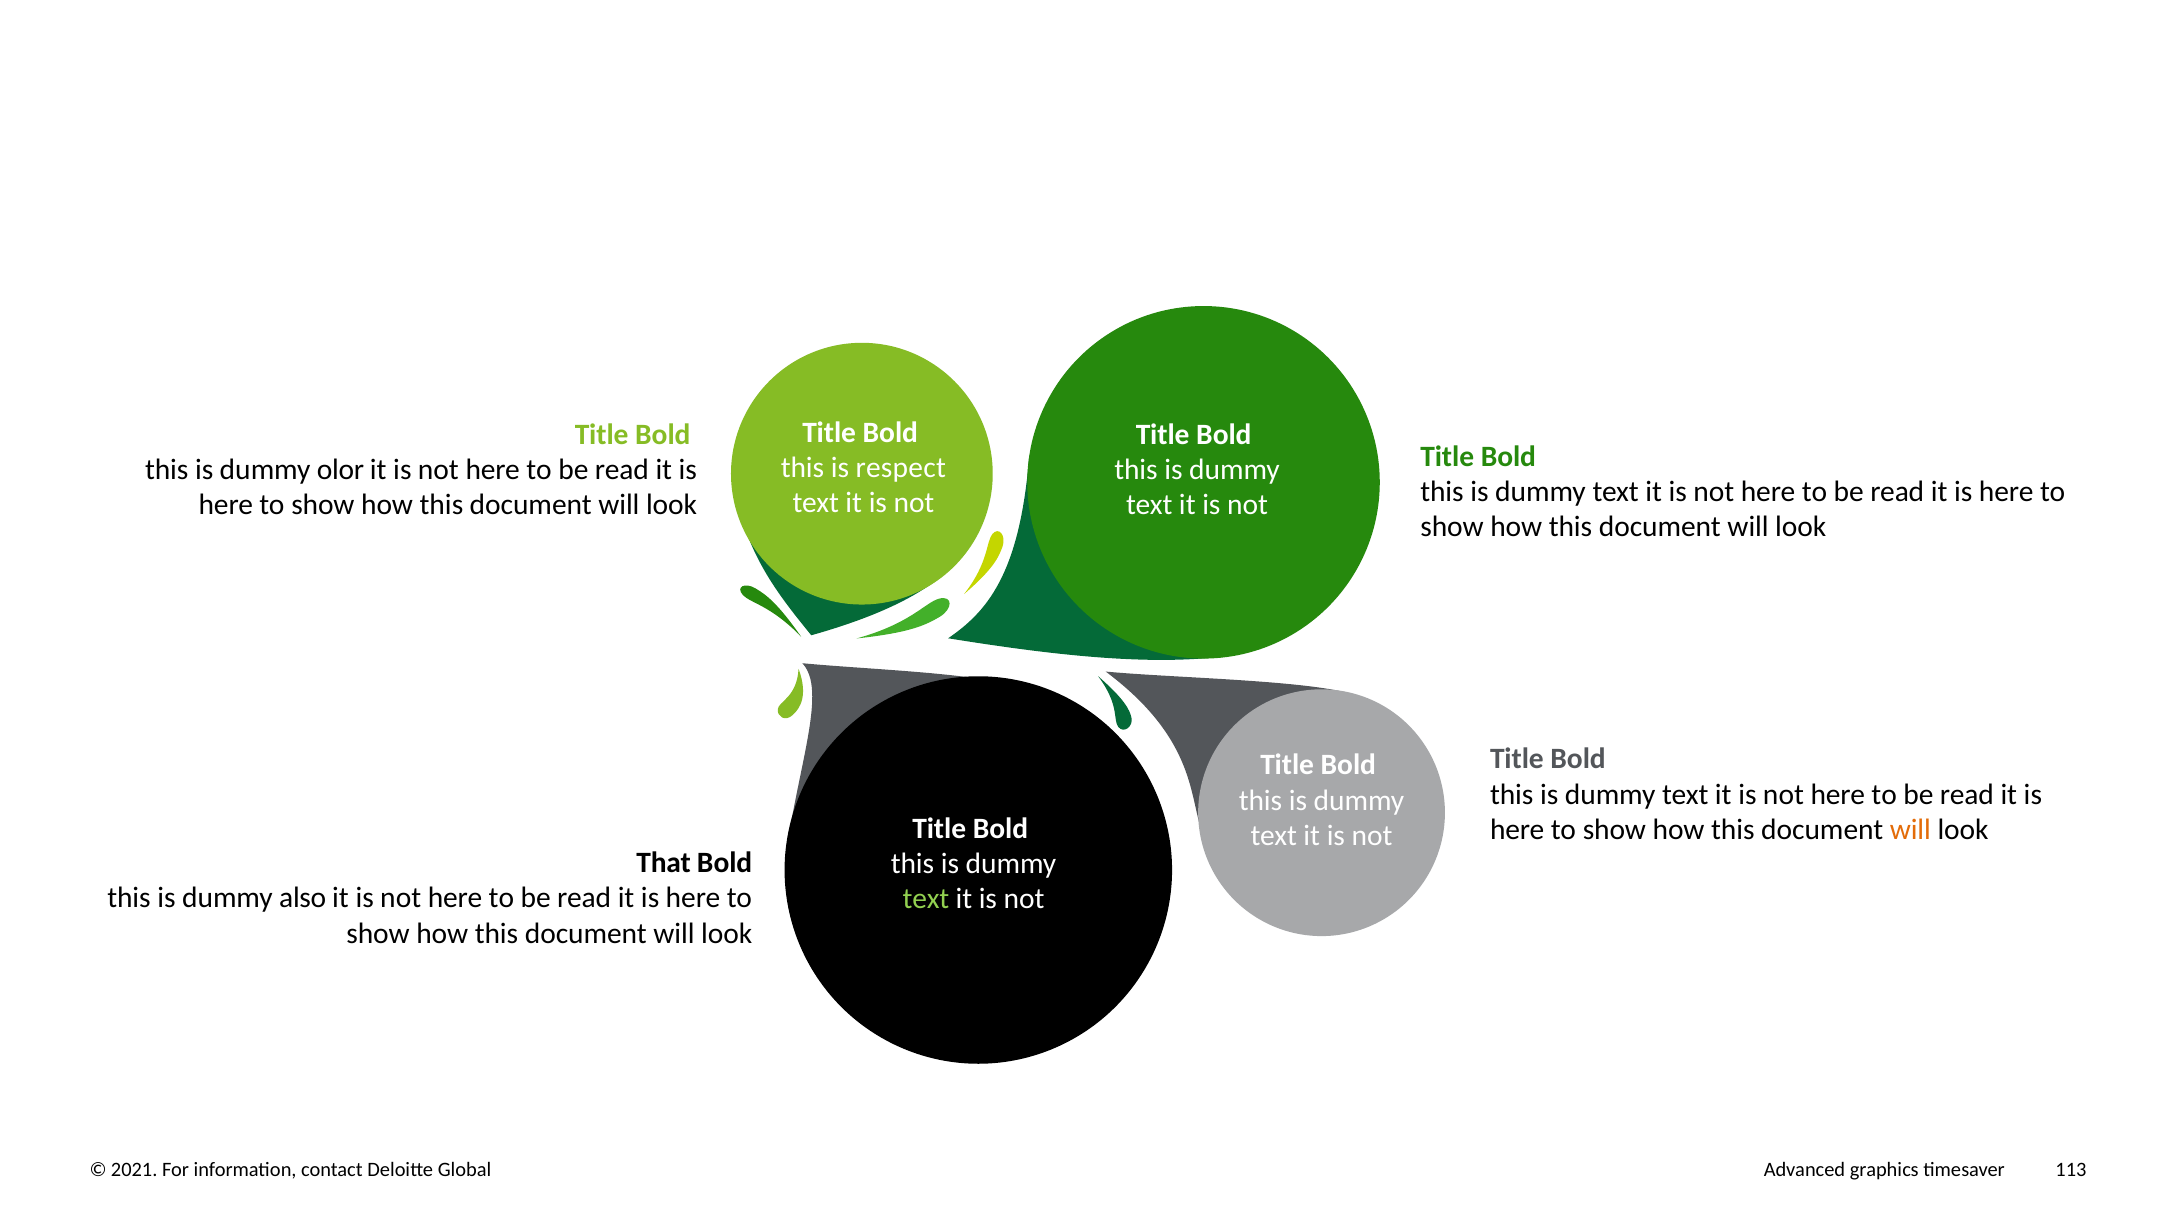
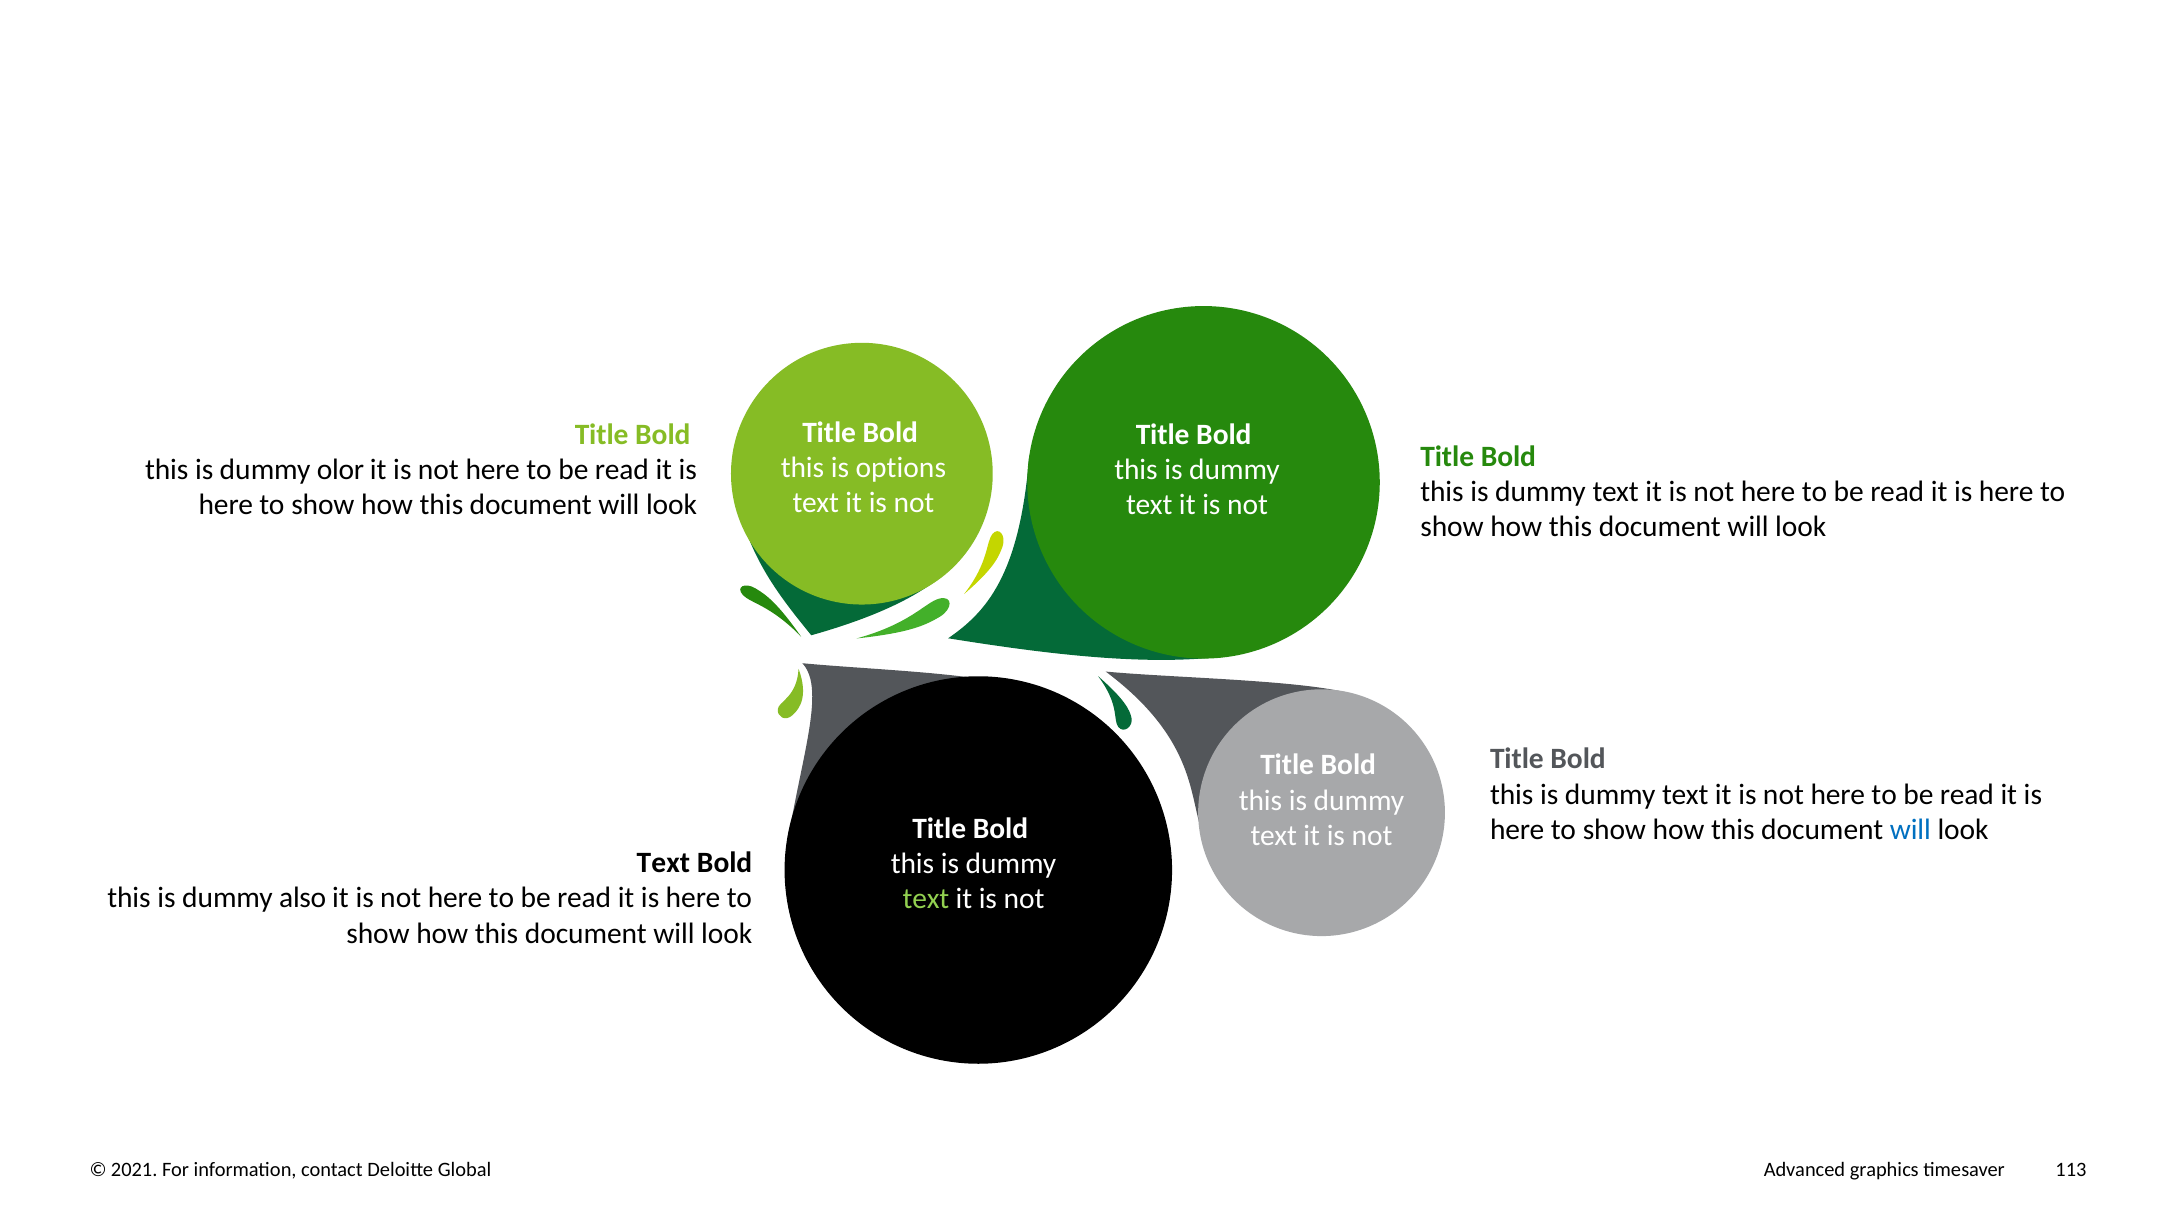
respect: respect -> options
will at (1910, 830) colour: orange -> blue
That at (664, 863): That -> Text
